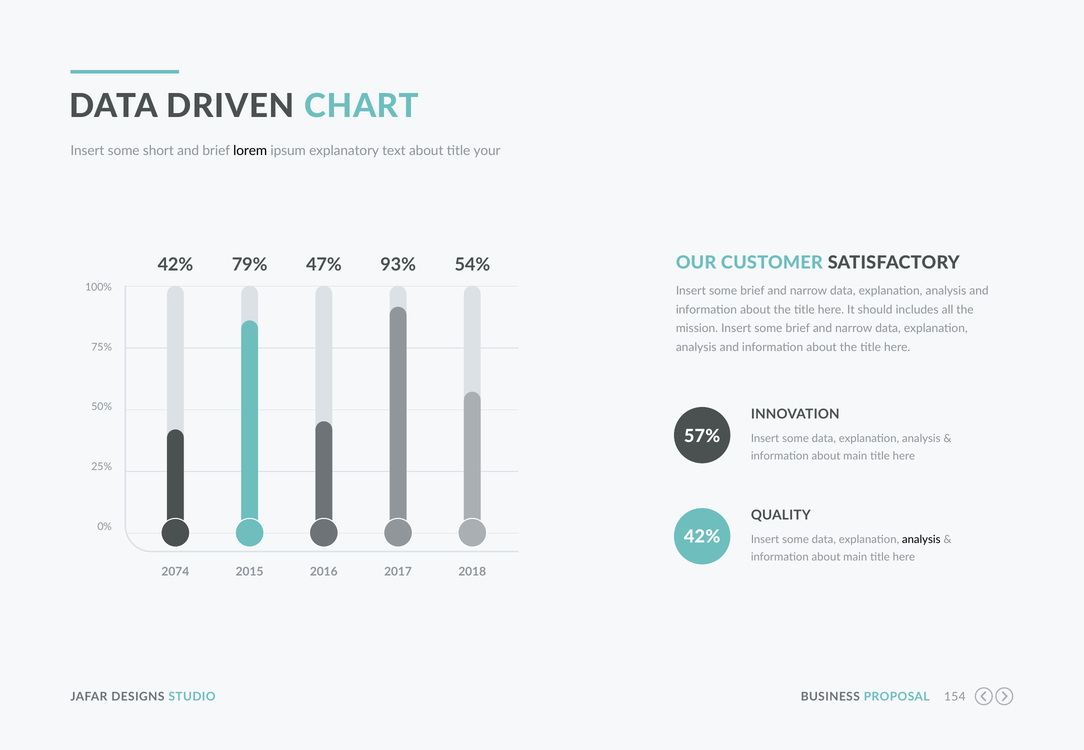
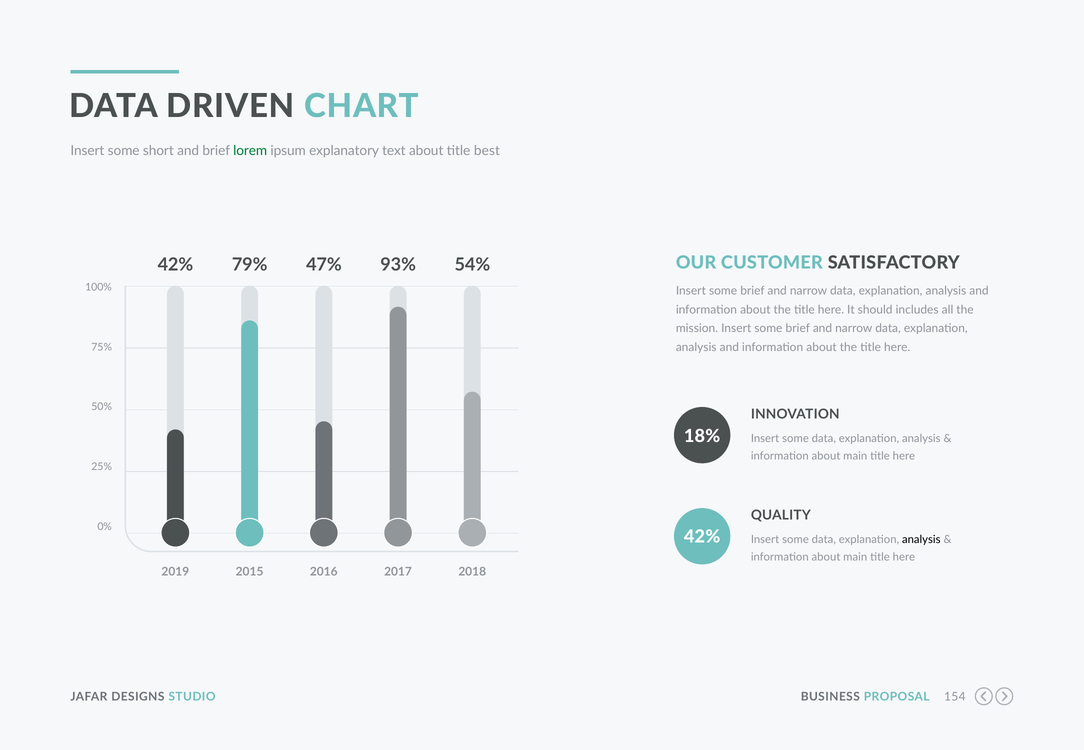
lorem colour: black -> green
your: your -> best
57%: 57% -> 18%
2074: 2074 -> 2019
